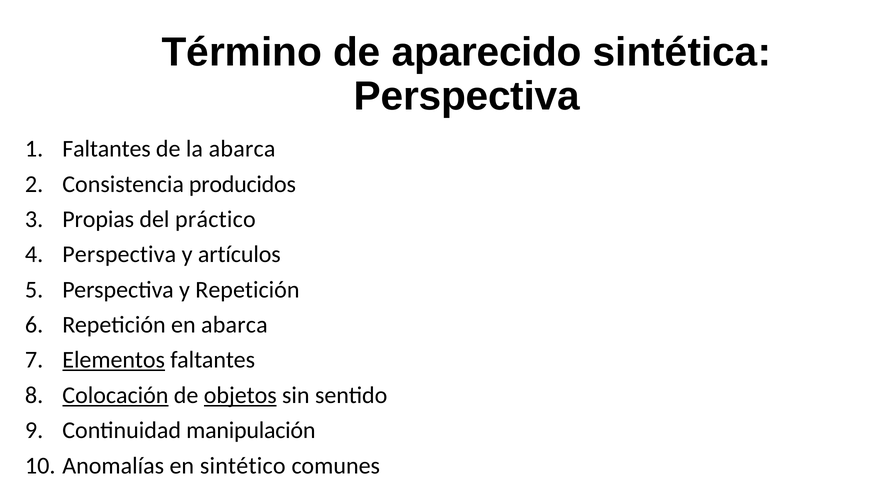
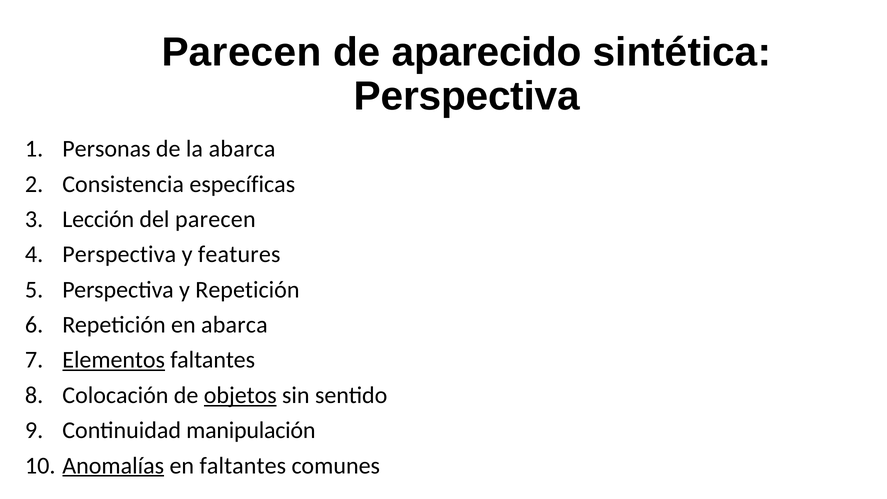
Término at (242, 53): Término -> Parecen
Faltantes at (107, 149): Faltantes -> Personas
producidos: producidos -> específicas
Propias: Propias -> Lección
del práctico: práctico -> parecen
artículos: artículos -> features
Colocación underline: present -> none
Anomalías underline: none -> present
en sintético: sintético -> faltantes
